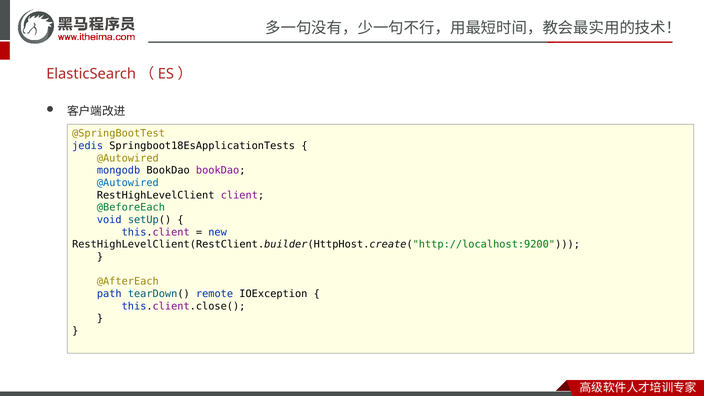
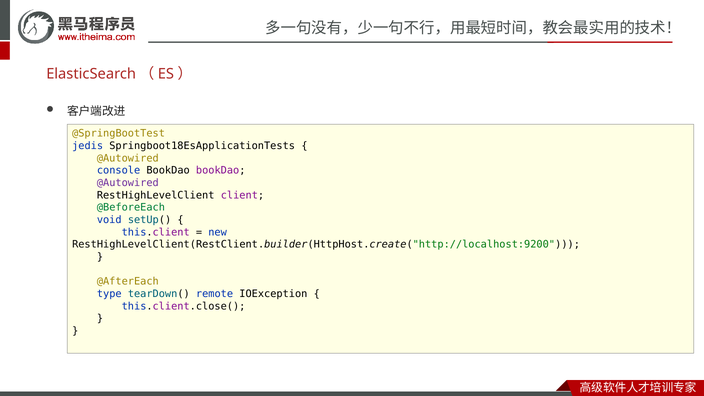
mongodb: mongodb -> console
@Autowired at (128, 183) colour: blue -> purple
path: path -> type
